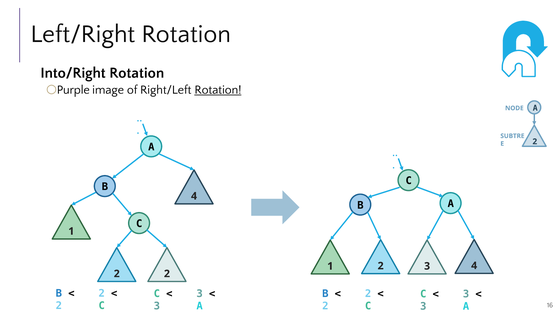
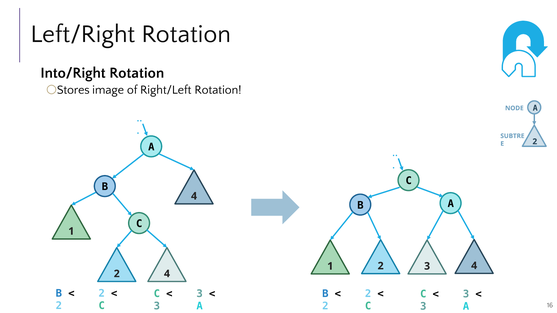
Purple: Purple -> Stores
Rotation at (218, 90) underline: present -> none
2 at (167, 274): 2 -> 4
